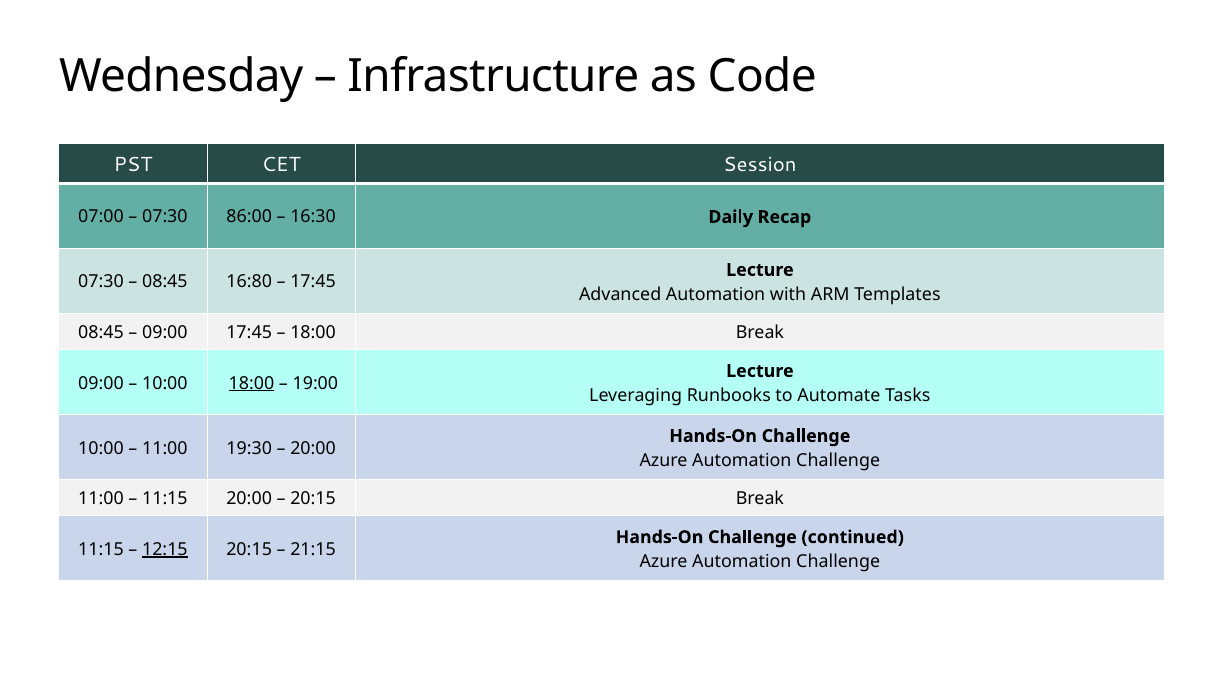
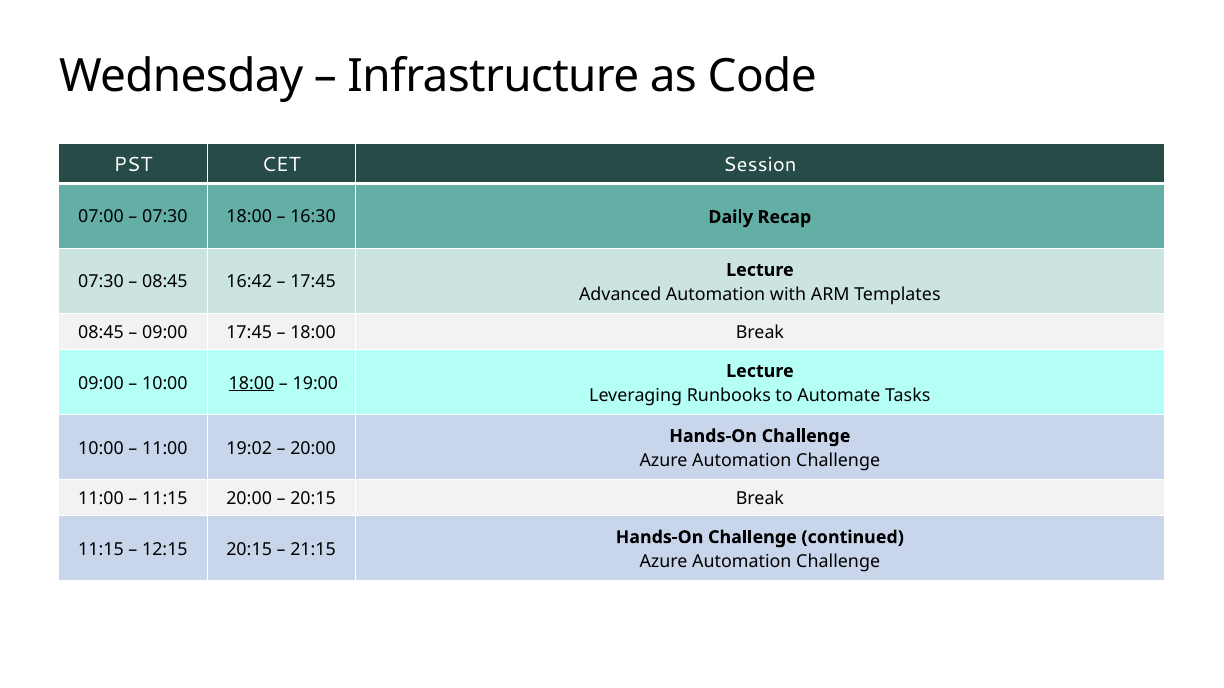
07:30 86:00: 86:00 -> 18:00
16:80: 16:80 -> 16:42
19:30: 19:30 -> 19:02
12:15 underline: present -> none
